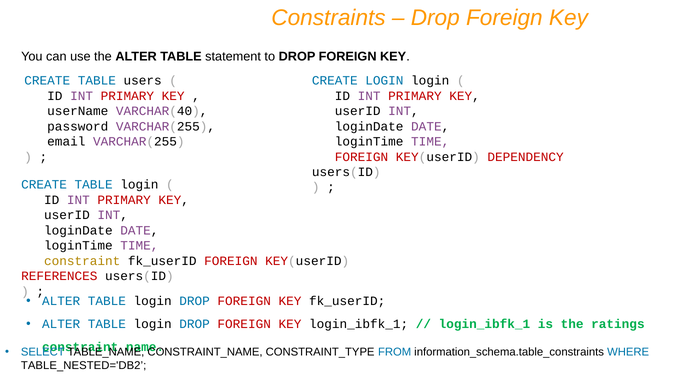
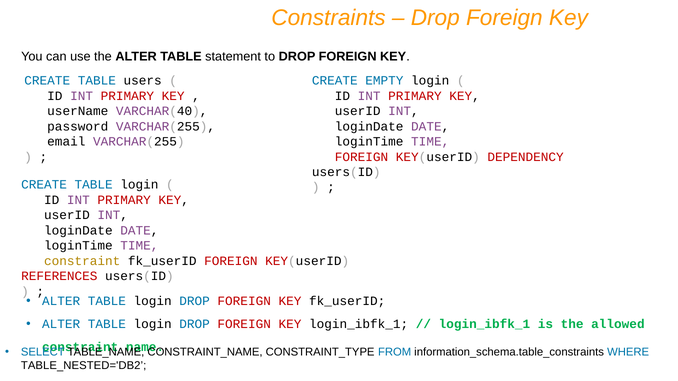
CREATE LOGIN: LOGIN -> EMPTY
ratings: ratings -> allowed
